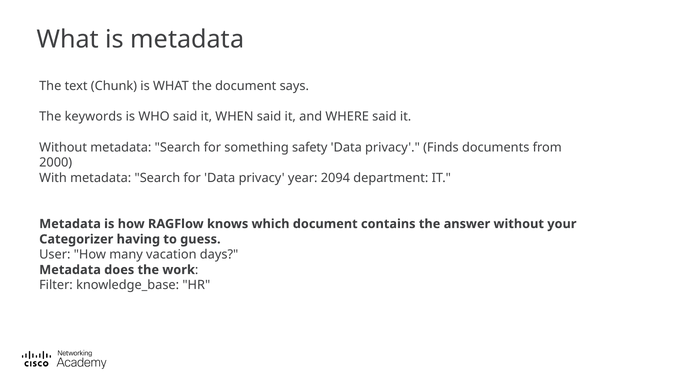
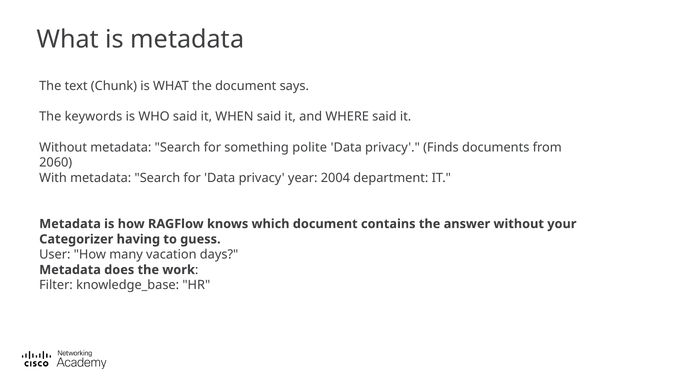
safety: safety -> polite
2000: 2000 -> 2060
2094: 2094 -> 2004
